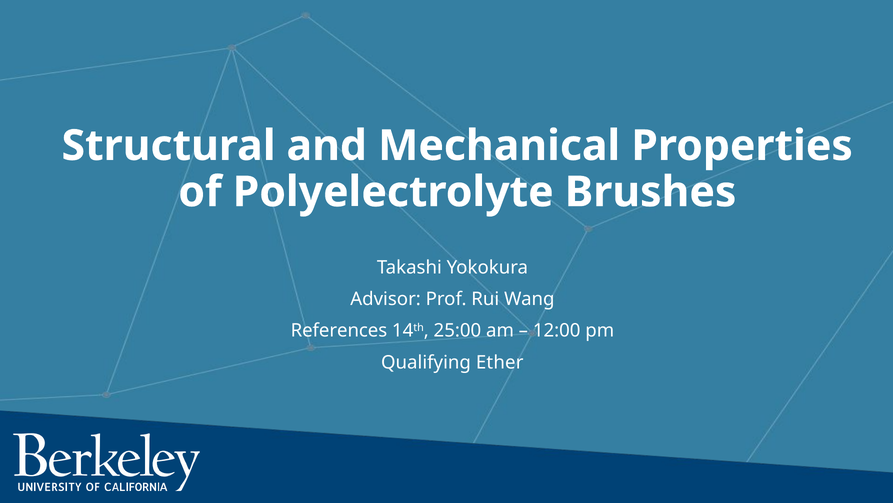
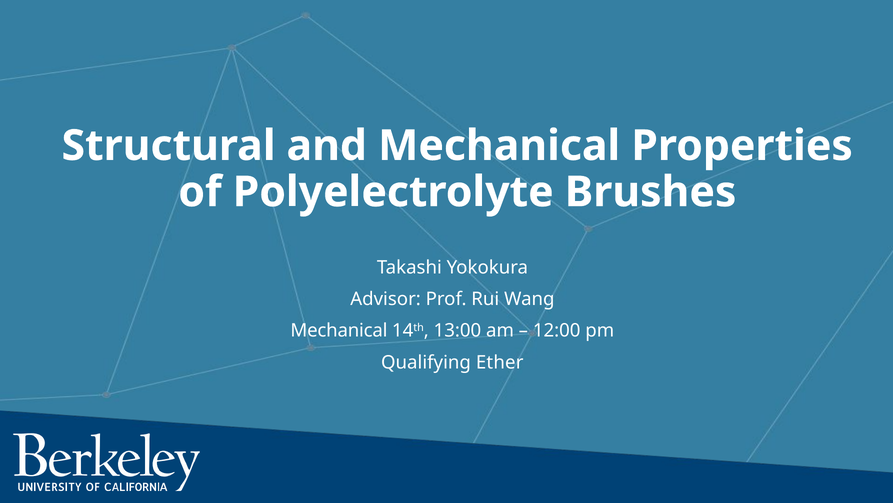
References at (339, 330): References -> Mechanical
25:00: 25:00 -> 13:00
